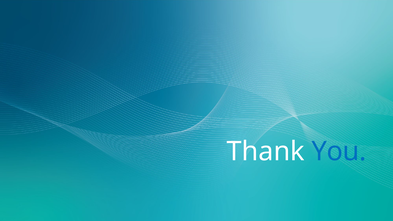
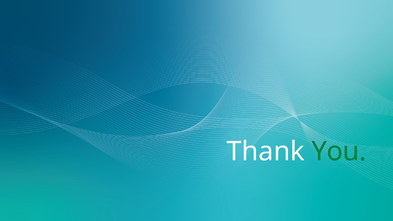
You colour: blue -> green
